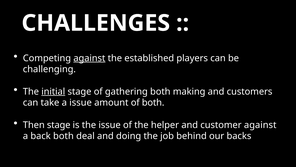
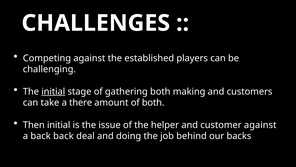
against at (89, 58) underline: present -> none
a issue: issue -> there
Then stage: stage -> initial
back both: both -> back
